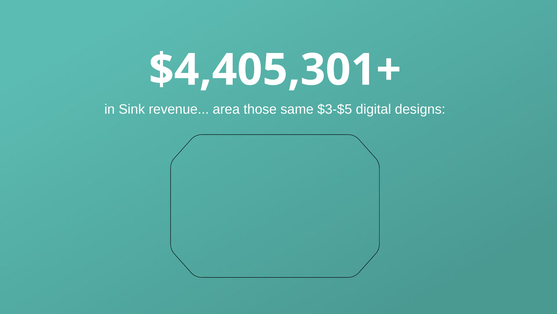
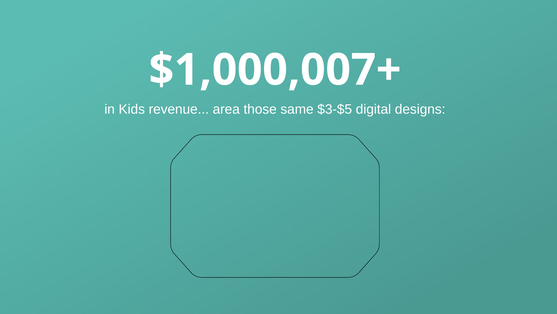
$4,405,301+: $4,405,301+ -> $1,000,007+
Sink: Sink -> Kids
